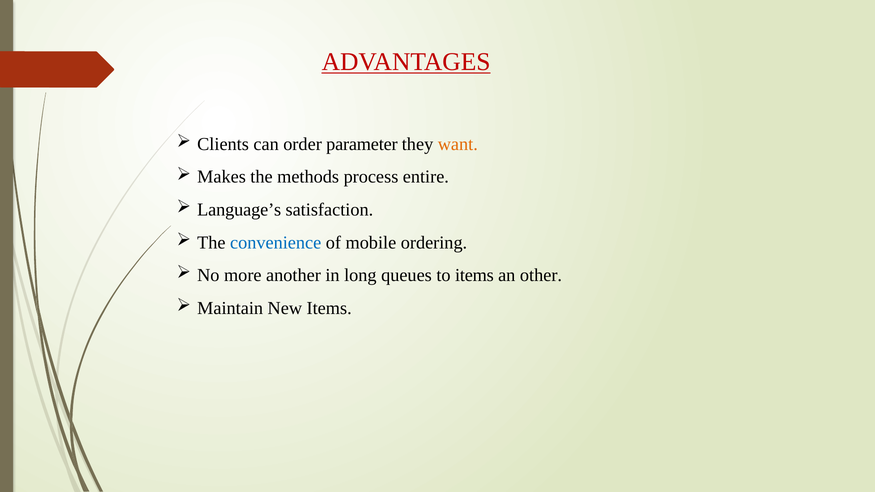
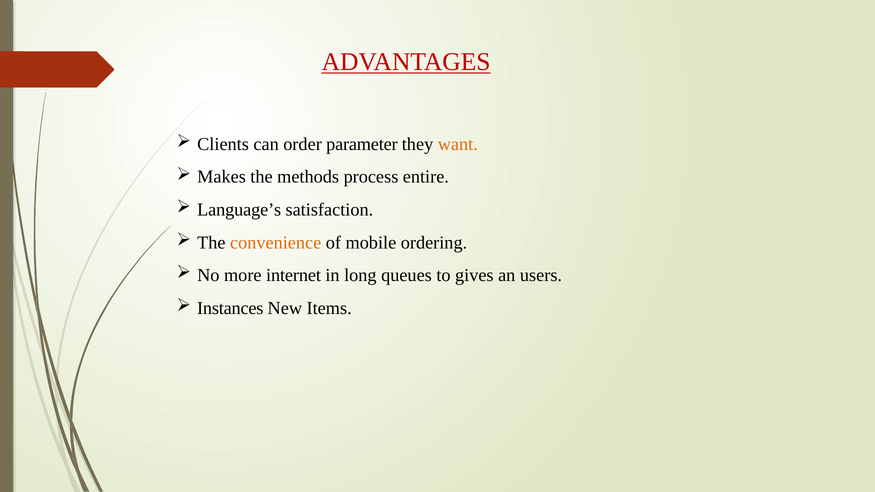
convenience colour: blue -> orange
another: another -> internet
to items: items -> gives
other: other -> users
Maintain: Maintain -> Instances
